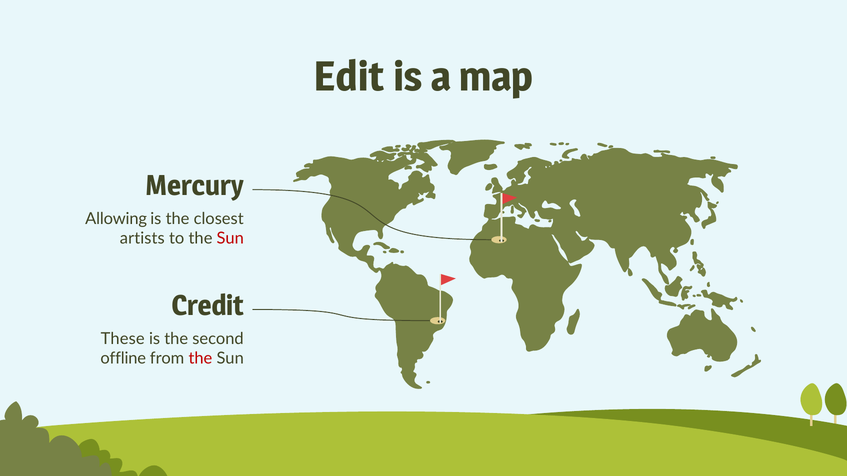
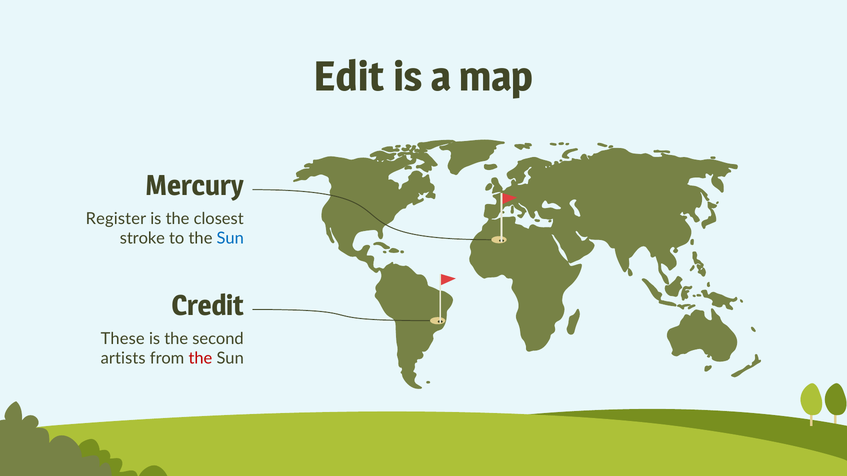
Allowing: Allowing -> Register
artists: artists -> stroke
Sun at (230, 239) colour: red -> blue
offline: offline -> artists
